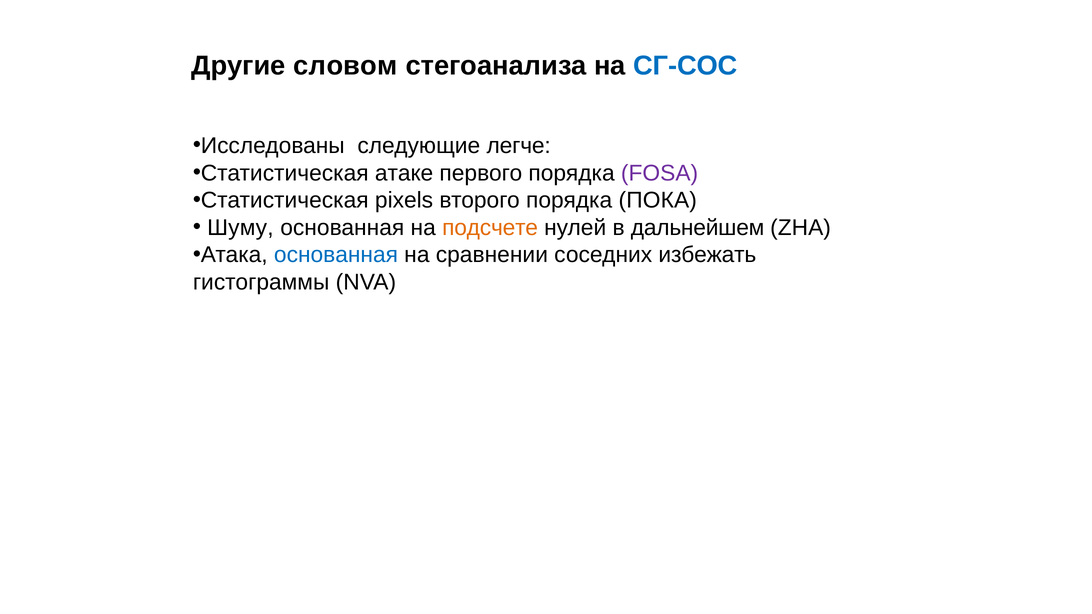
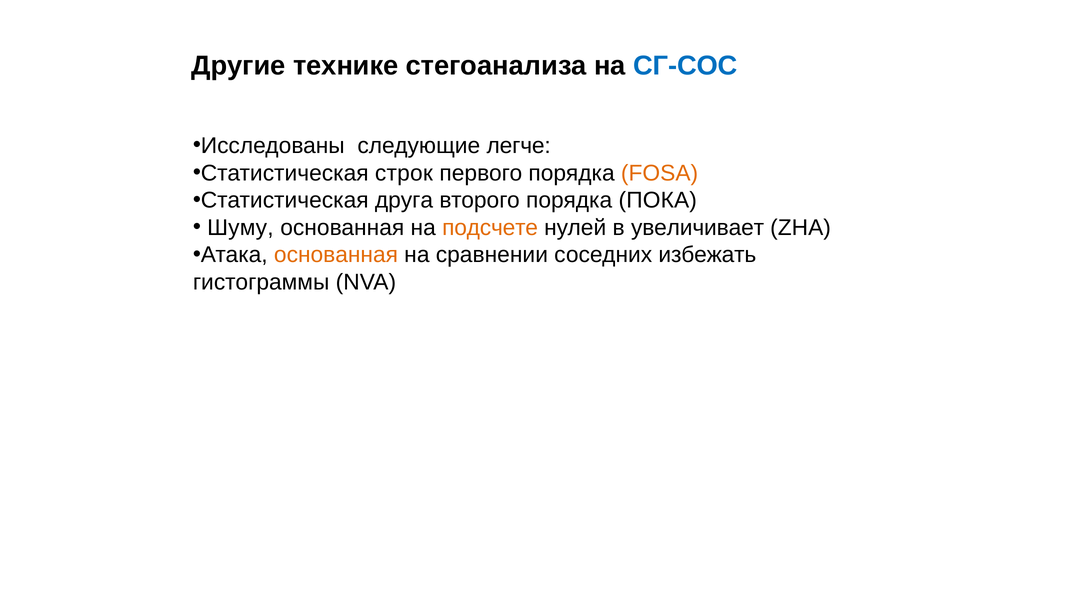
словом: словом -> технике
атаке: атаке -> строк
FOSA colour: purple -> orange
pixels: pixels -> друга
дальнейшем: дальнейшем -> увеличивает
основанная at (336, 255) colour: blue -> orange
